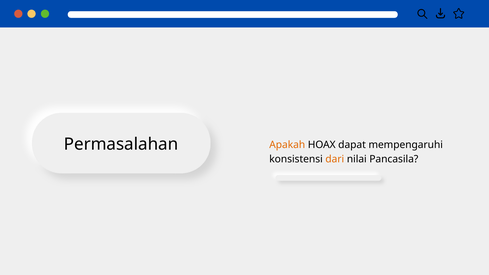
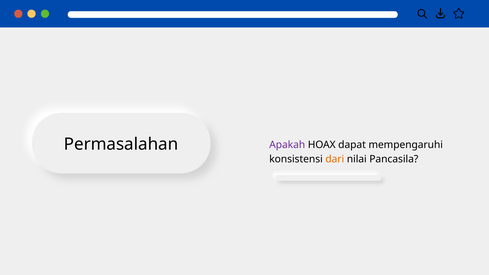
Apakah colour: orange -> purple
